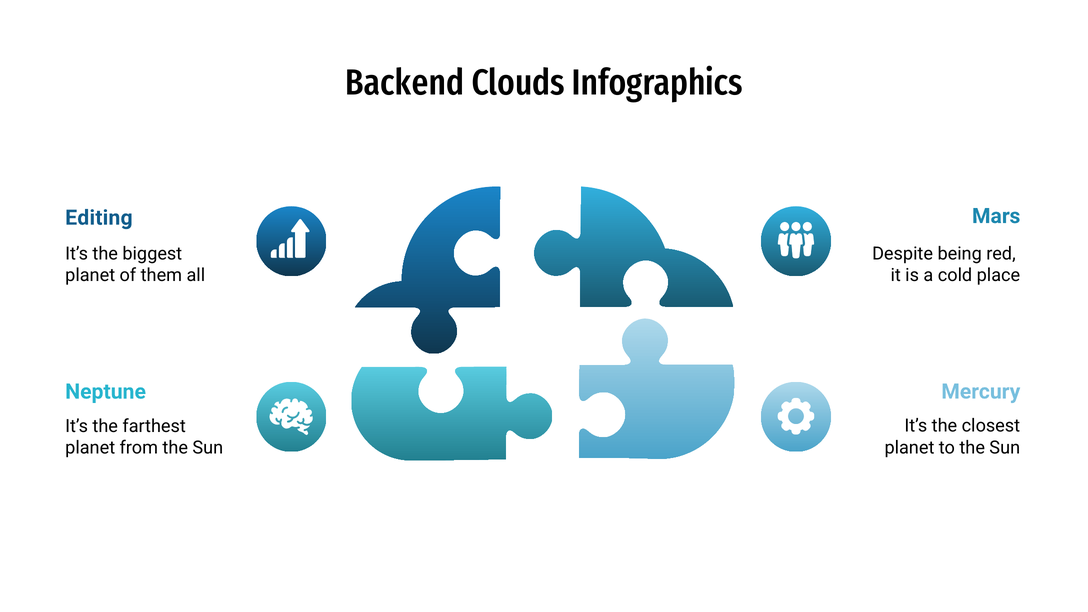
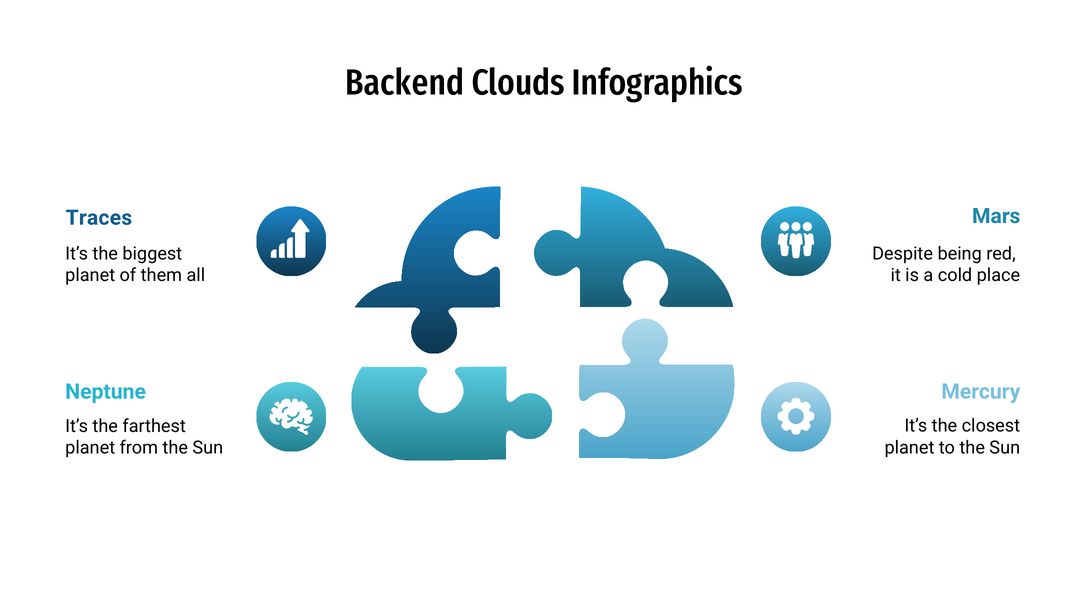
Editing: Editing -> Traces
